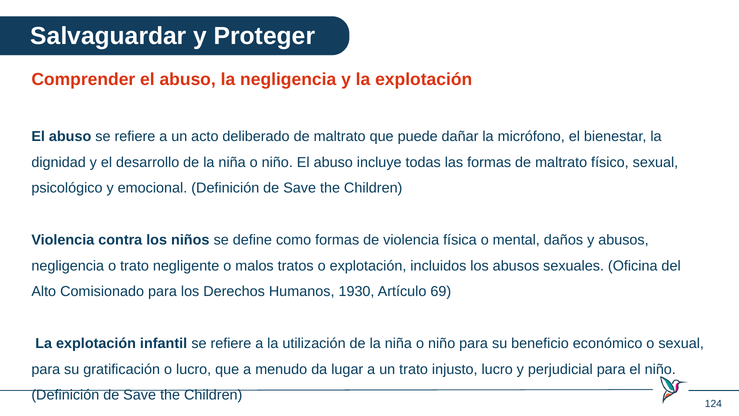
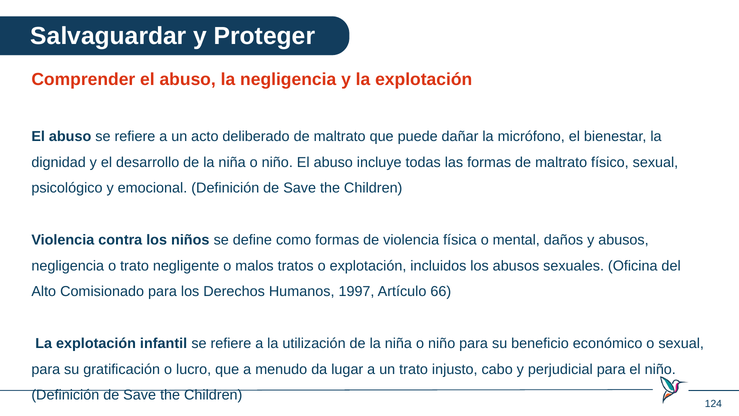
1930: 1930 -> 1997
69: 69 -> 66
injusto lucro: lucro -> cabo
